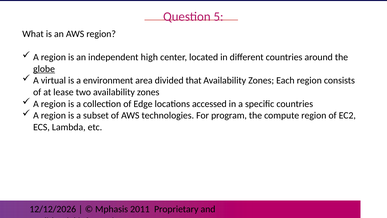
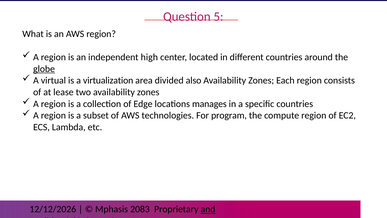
environment: environment -> virtualization
that: that -> also
accessed: accessed -> manages
2011: 2011 -> 2083
and underline: none -> present
